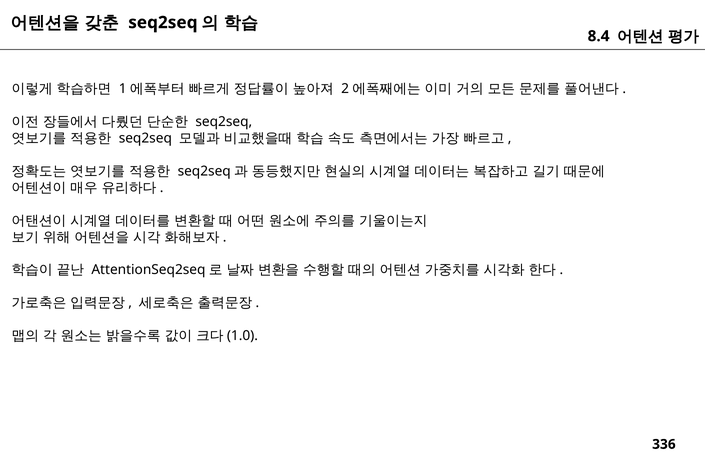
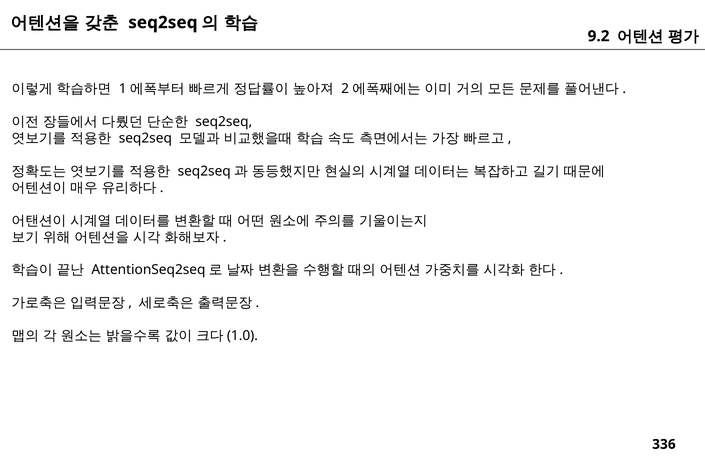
8.4: 8.4 -> 9.2
